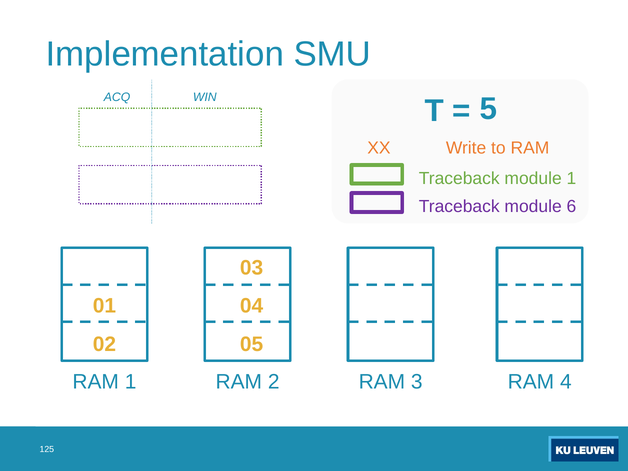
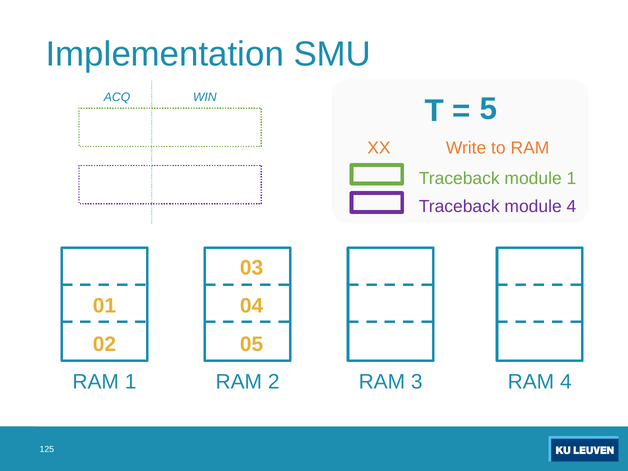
module 6: 6 -> 4
